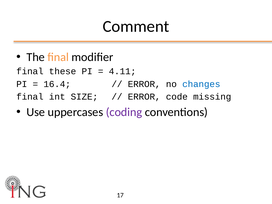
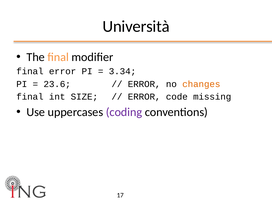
Comment: Comment -> Università
final these: these -> error
4.11: 4.11 -> 3.34
16.4: 16.4 -> 23.6
changes colour: blue -> orange
